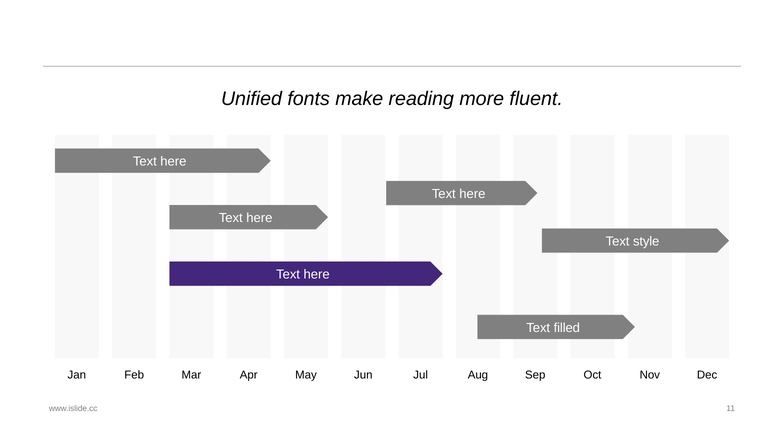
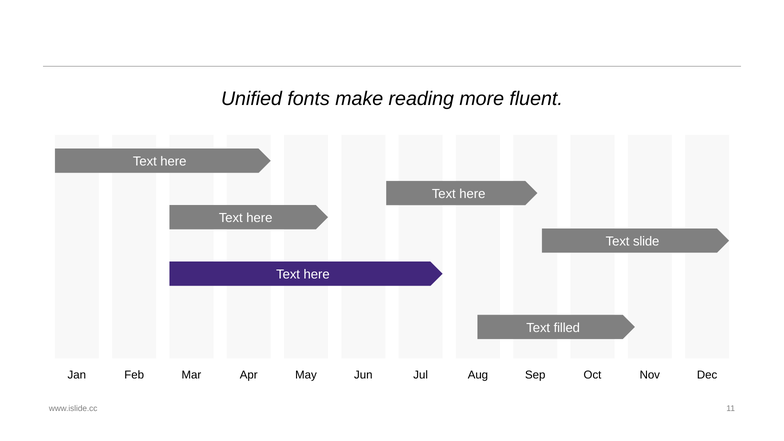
style: style -> slide
